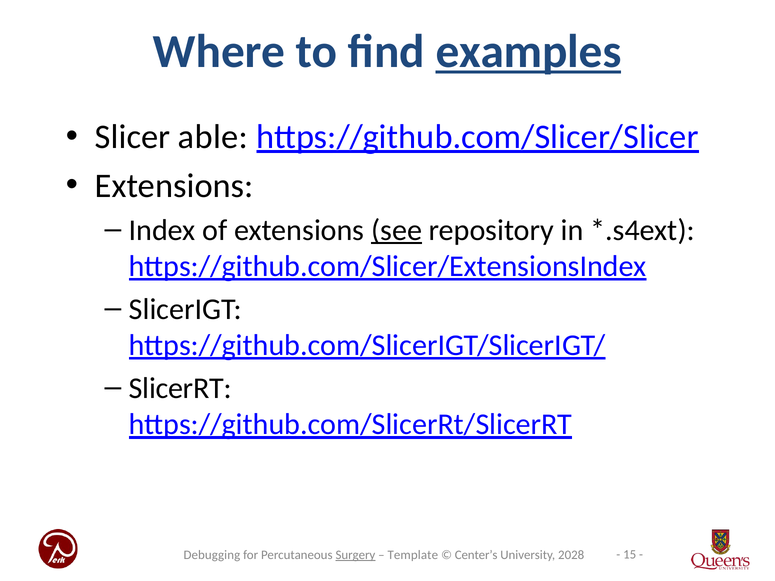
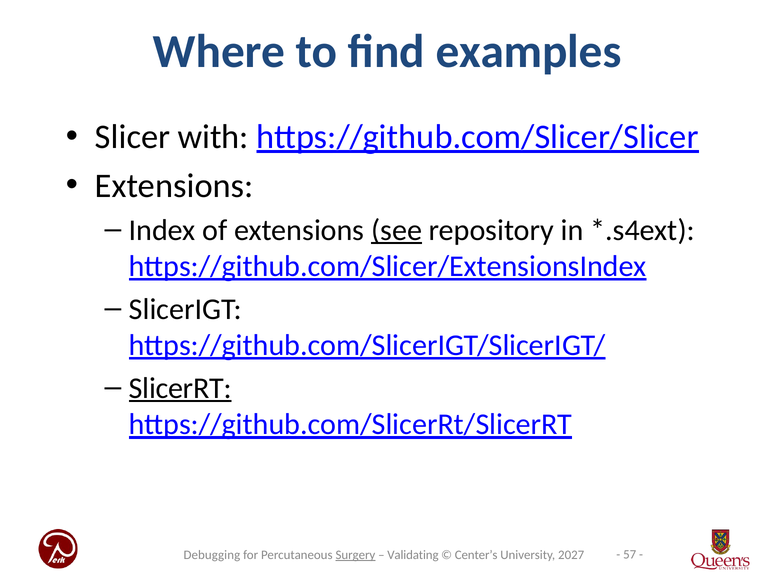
examples underline: present -> none
able: able -> with
SlicerRT underline: none -> present
15: 15 -> 57
Template: Template -> Validating
2028: 2028 -> 2027
